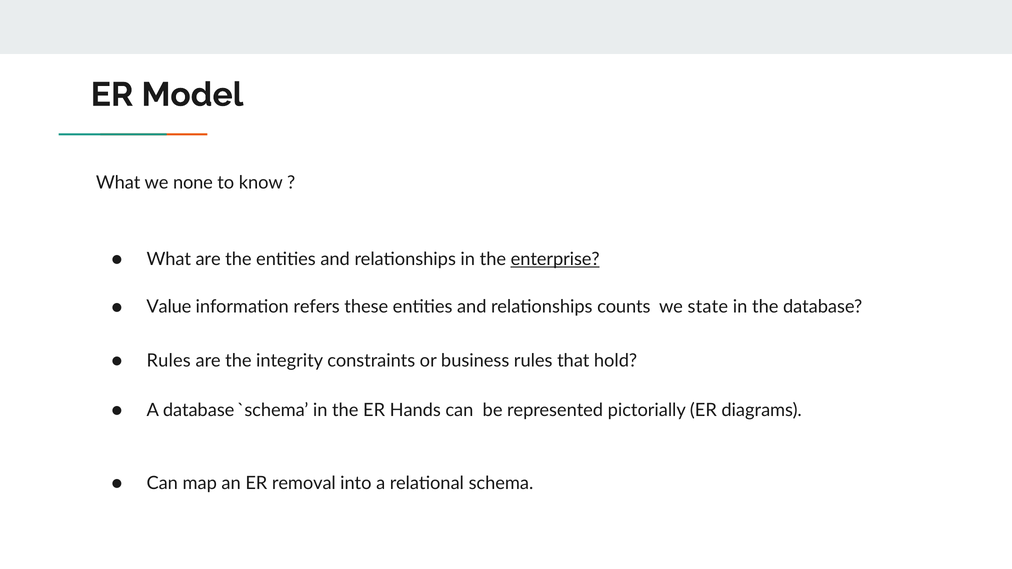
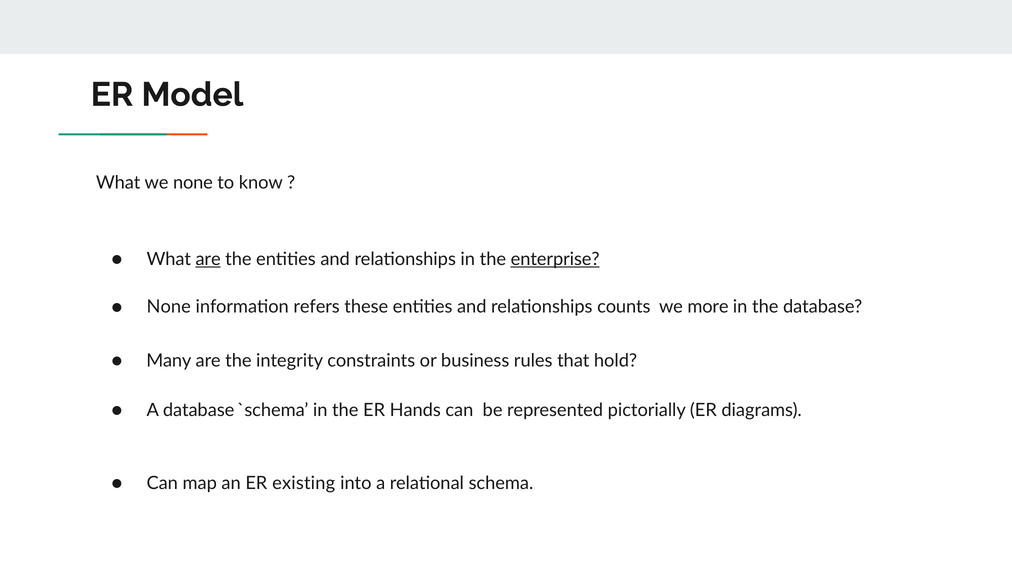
are at (208, 259) underline: none -> present
Value at (169, 307): Value -> None
state: state -> more
Rules at (169, 361): Rules -> Many
removal: removal -> existing
